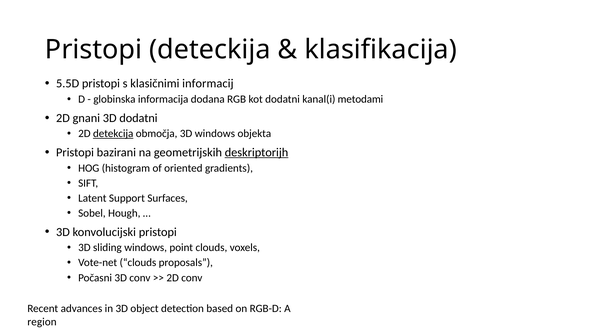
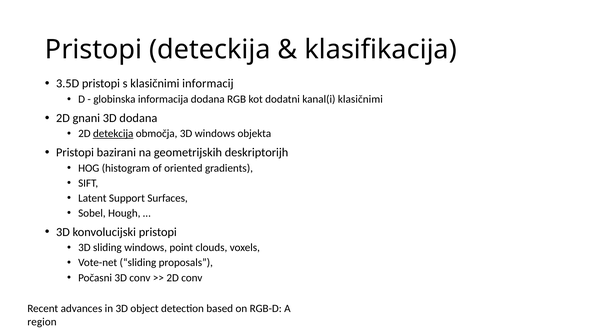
5.5D: 5.5D -> 3.5D
kanal(i metodami: metodami -> klasičnimi
3D dodatni: dodatni -> dodana
deskriptorijh underline: present -> none
Vote-net clouds: clouds -> sliding
